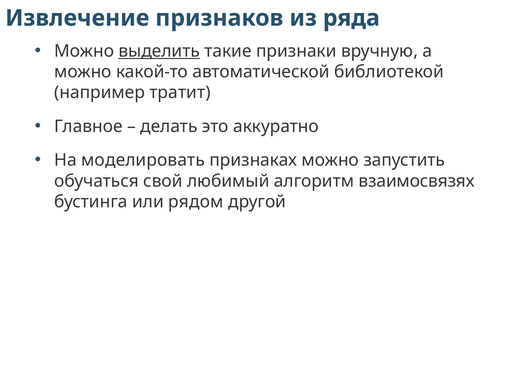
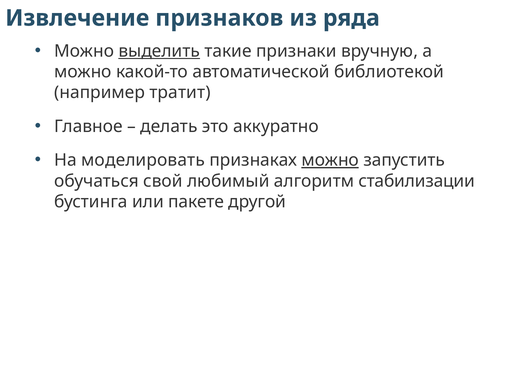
можно at (330, 160) underline: none -> present
взаимосвязях: взаимосвязях -> стабилизации
рядом: рядом -> пакете
